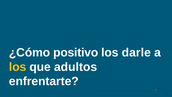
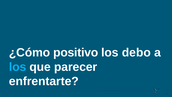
darle: darle -> debo
los at (18, 67) colour: yellow -> light blue
adultos: adultos -> parecer
